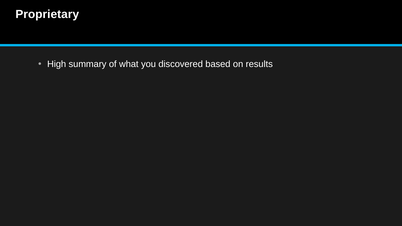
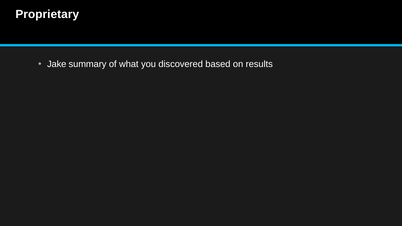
High: High -> Jake
